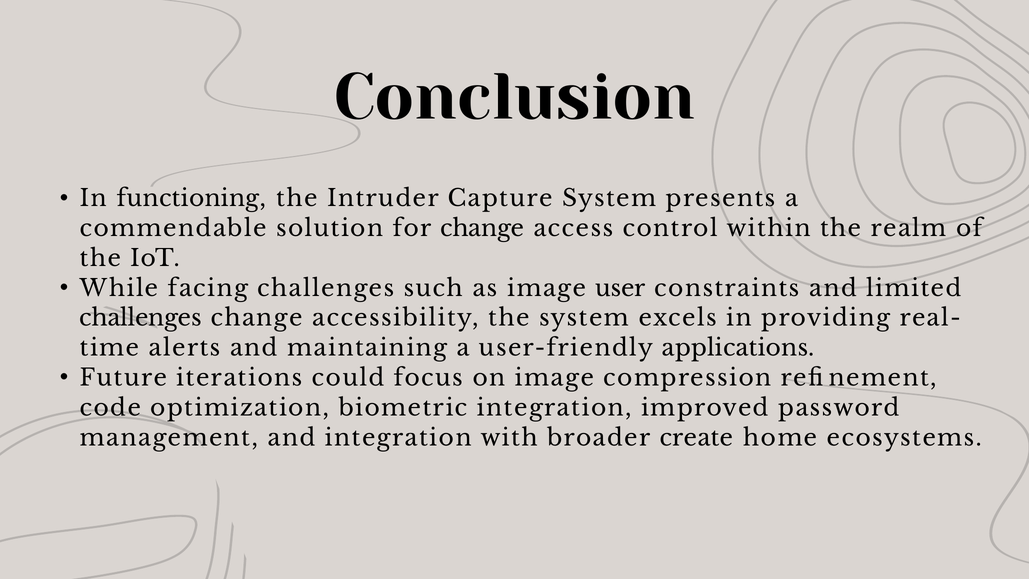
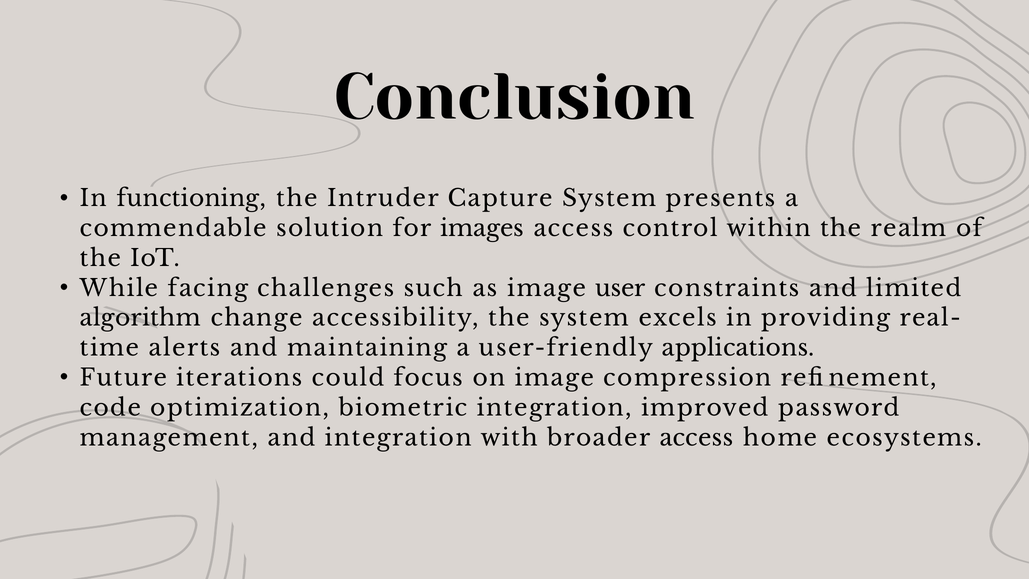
for change: change -> images
challenges at (141, 318): challenges -> algorithm
broader create: create -> access
